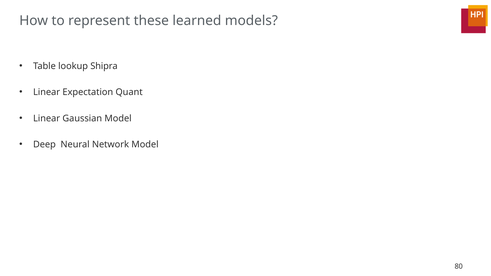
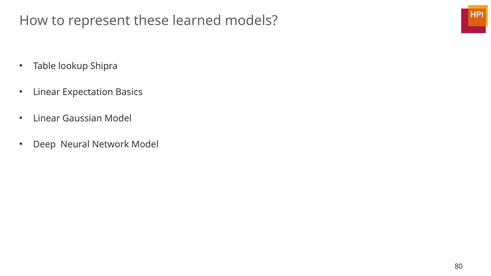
Quant: Quant -> Basics
